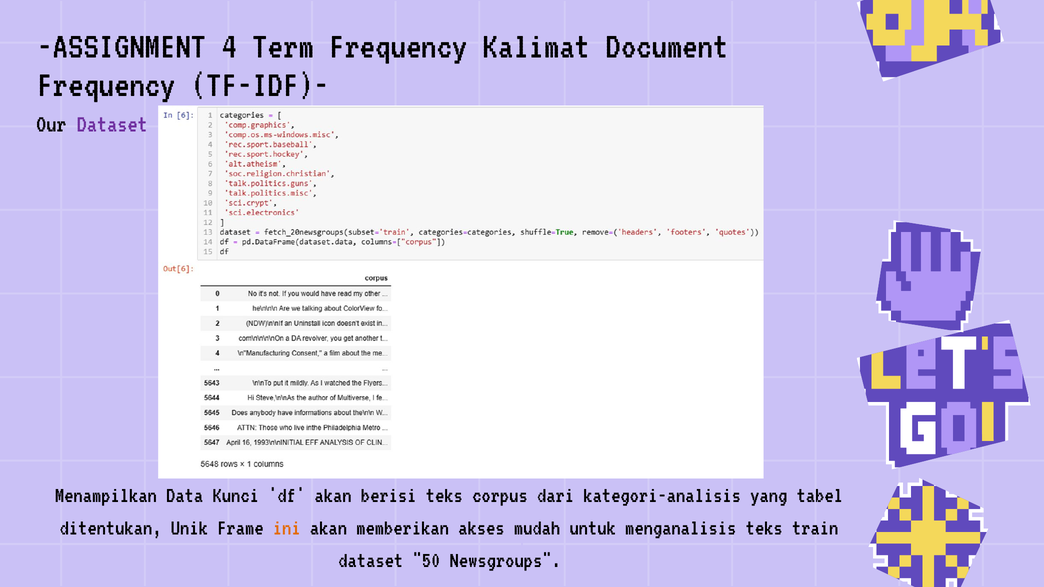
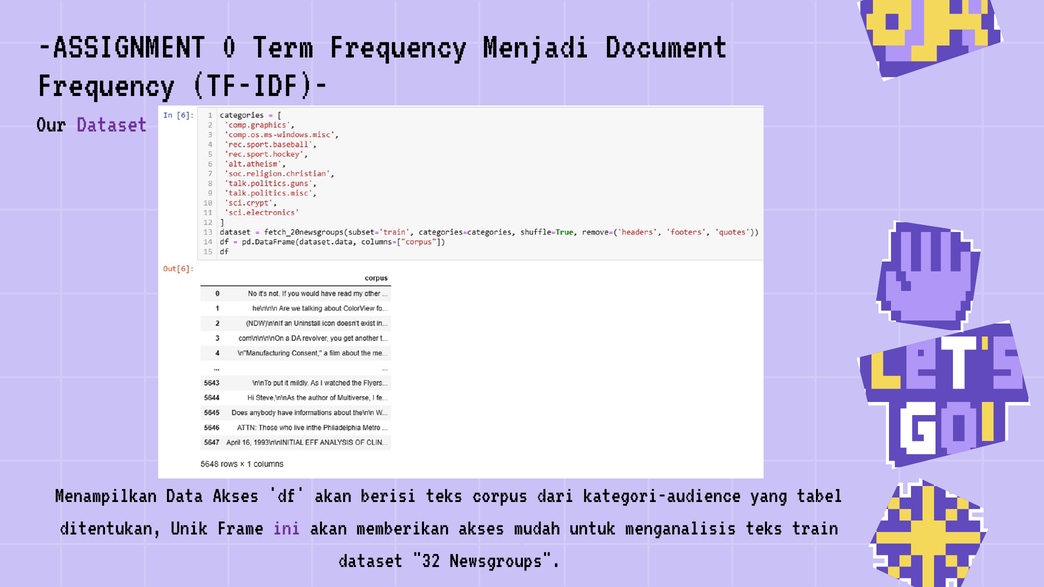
4: 4 -> 0
Kalimat: Kalimat -> Menjadi
Data Kunci: Kunci -> Akses
kategori-analisis: kategori-analisis -> kategori-audience
ini colour: orange -> purple
50: 50 -> 32
